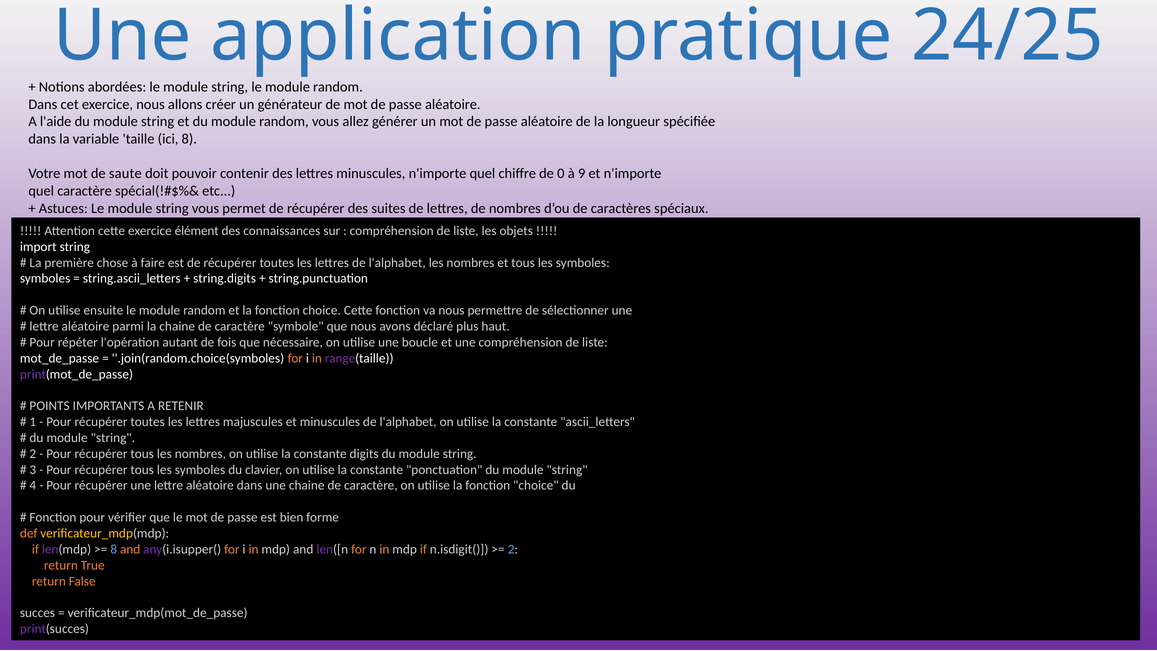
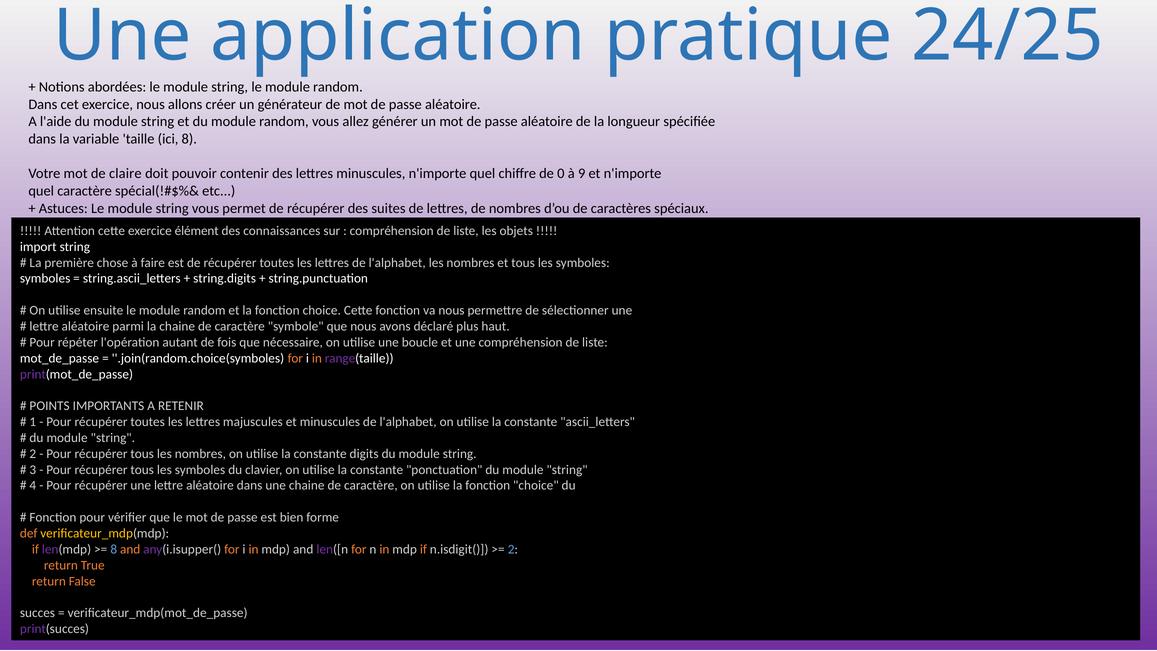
saute: saute -> claire
